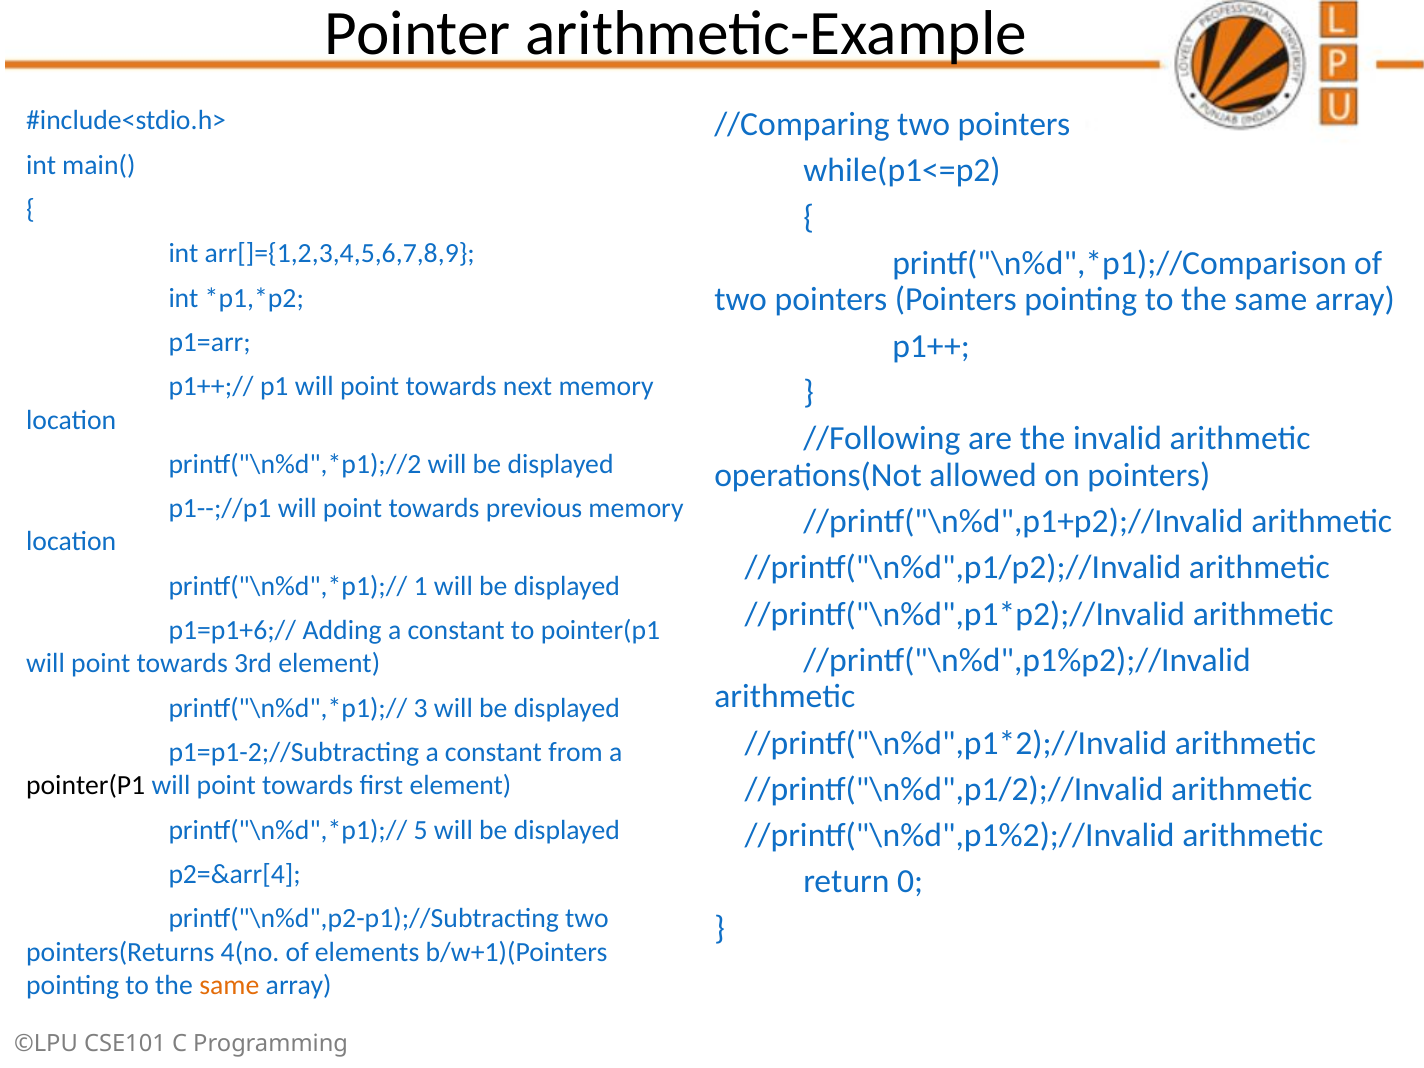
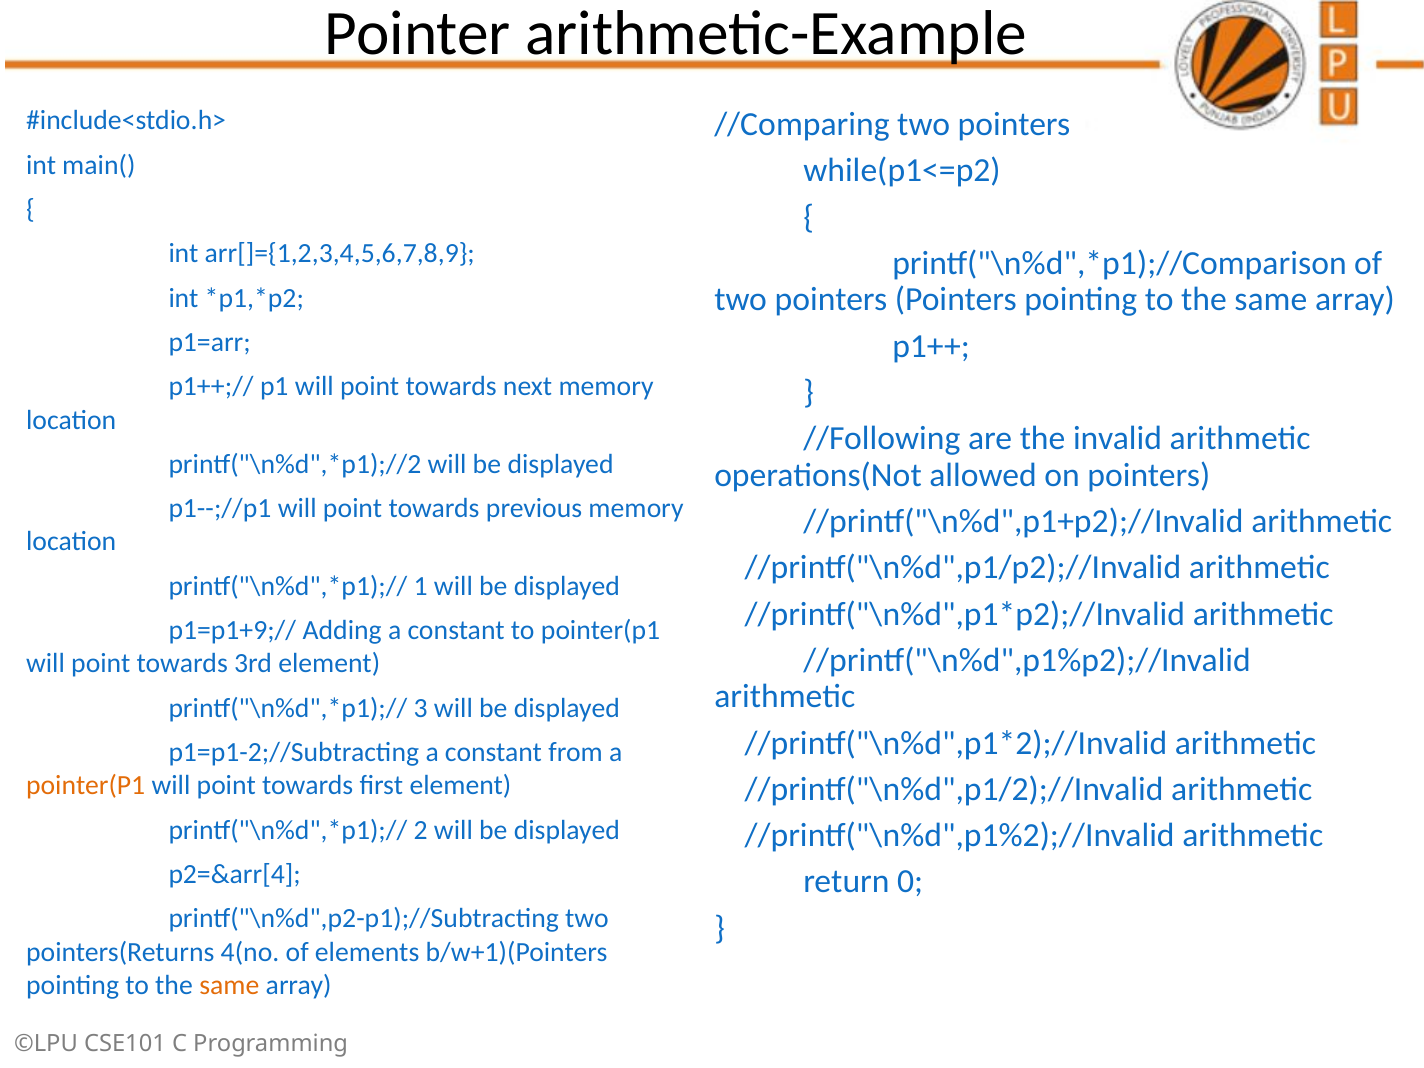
p1=p1+6;//: p1=p1+6;// -> p1=p1+9;//
pointer(P1 at (86, 786) colour: black -> orange
5: 5 -> 2
